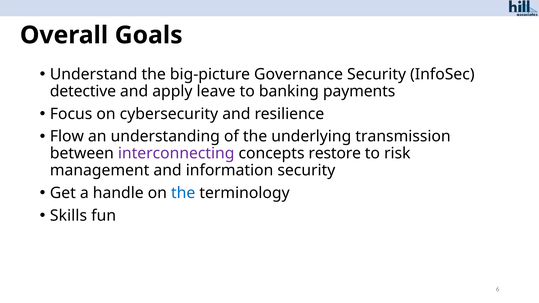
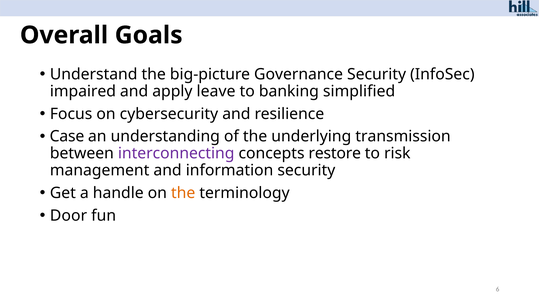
detective: detective -> impaired
payments: payments -> simplified
Flow: Flow -> Case
the at (183, 193) colour: blue -> orange
Skills: Skills -> Door
